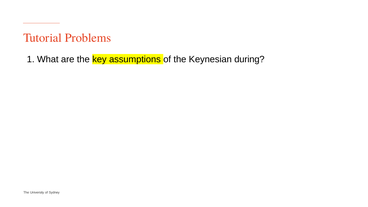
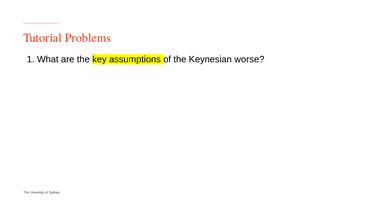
during: during -> worse
